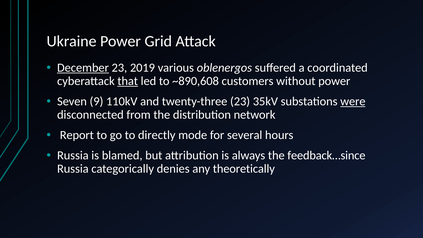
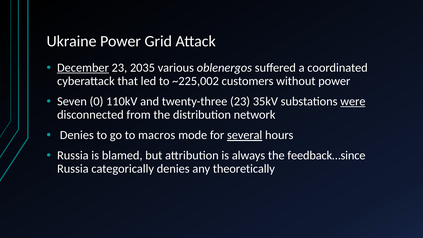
2019: 2019 -> 2035
that underline: present -> none
~890,608: ~890,608 -> ~225,002
9: 9 -> 0
Report at (77, 135): Report -> Denies
directly: directly -> macros
several underline: none -> present
